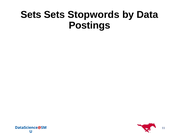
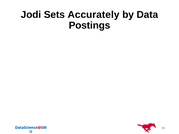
Sets at (31, 15): Sets -> Jodi
Stopwords: Stopwords -> Accurately
